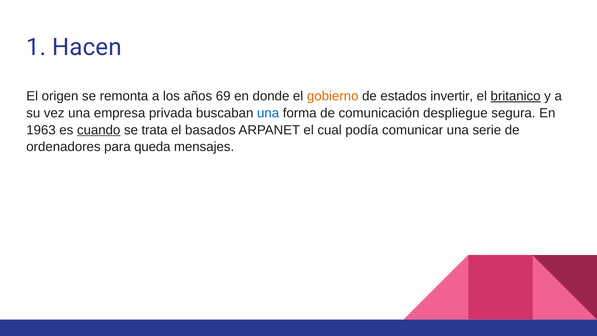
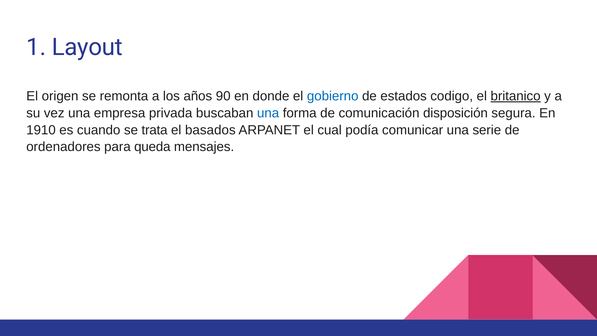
Hacen: Hacen -> Layout
69: 69 -> 90
gobierno colour: orange -> blue
invertir: invertir -> codigo
despliegue: despliegue -> disposición
1963: 1963 -> 1910
cuando underline: present -> none
